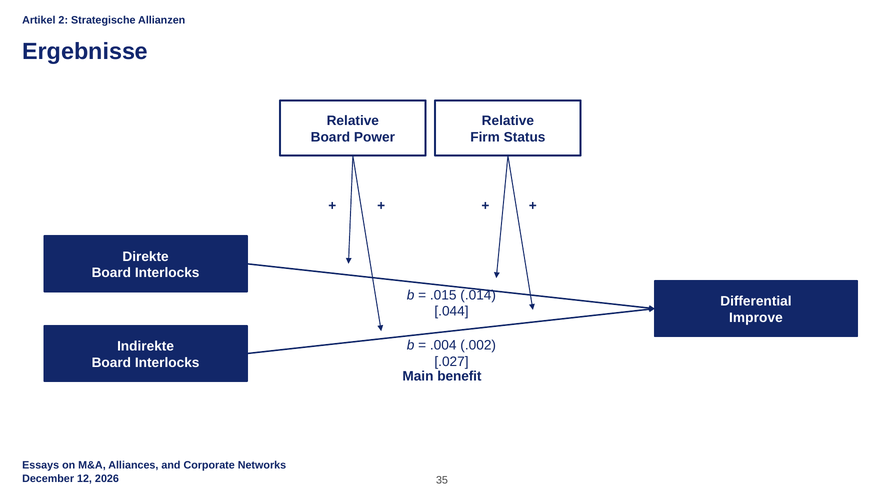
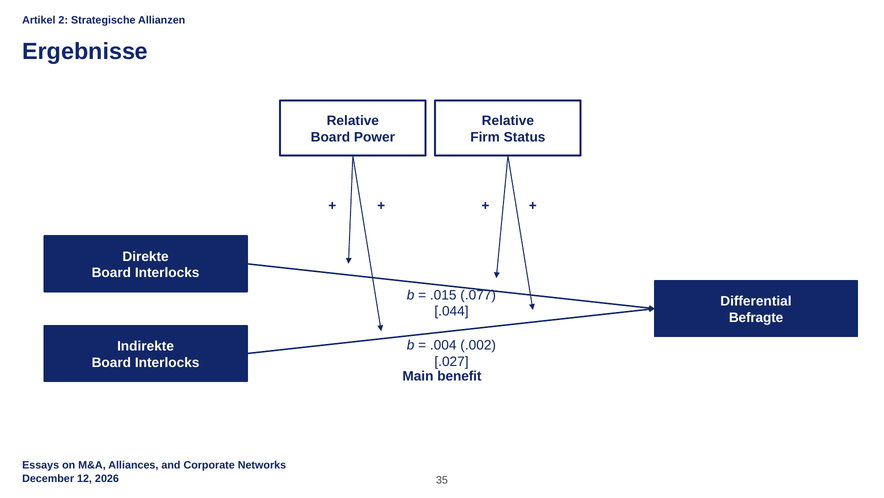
.014: .014 -> .077
Improve: Improve -> Befragte
